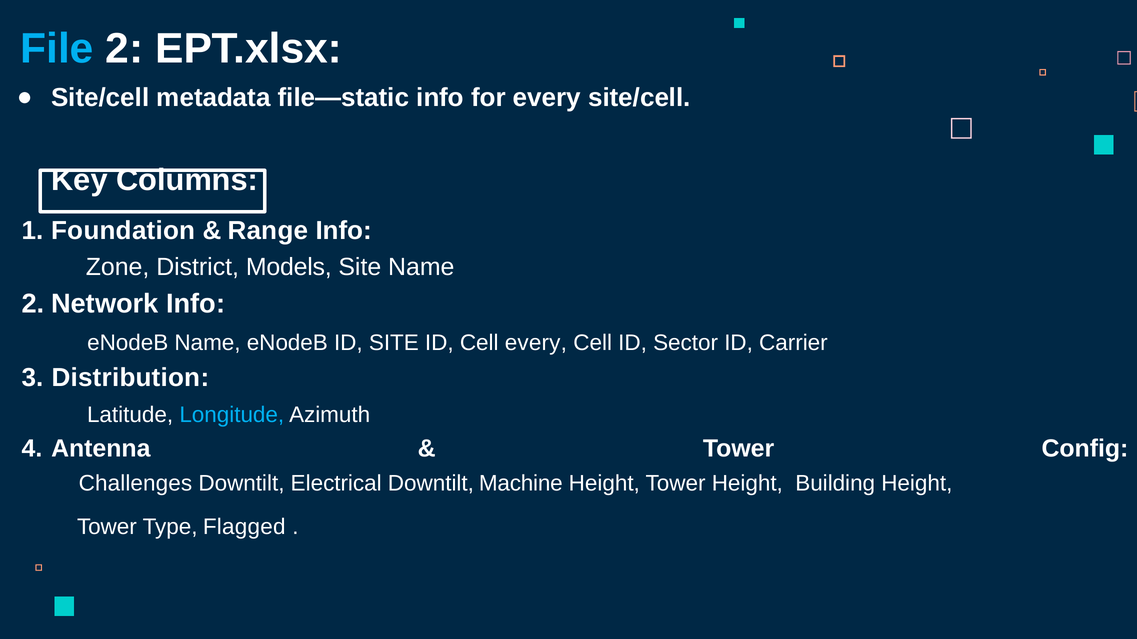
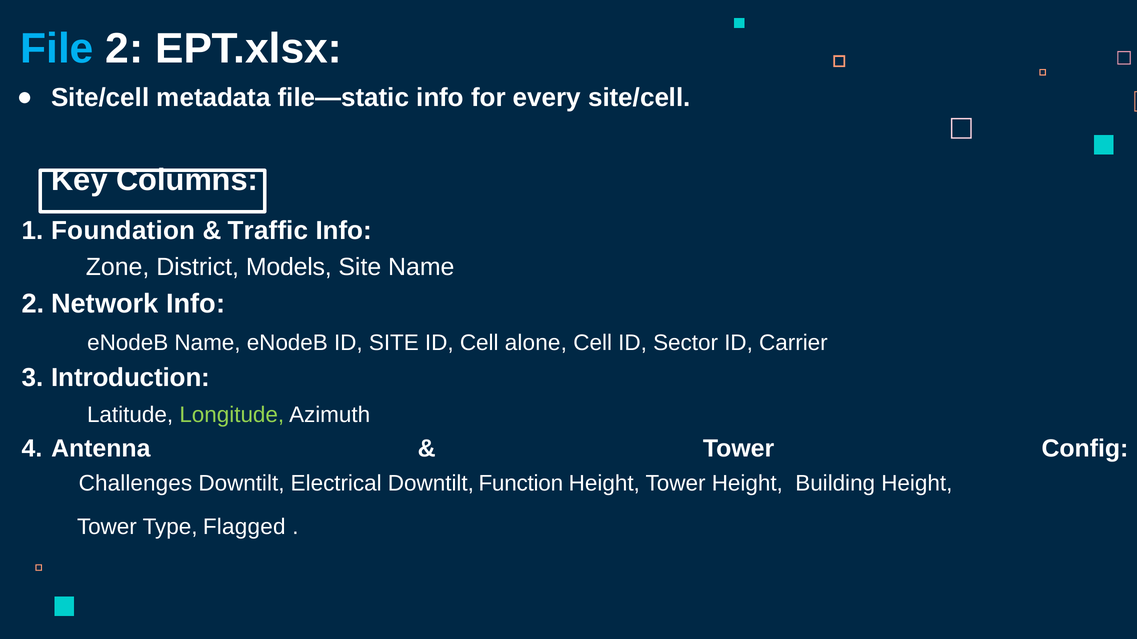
Range: Range -> Traffic
Cell every: every -> alone
Distribution: Distribution -> Introduction
Longitude colour: light blue -> light green
Machine: Machine -> Function
